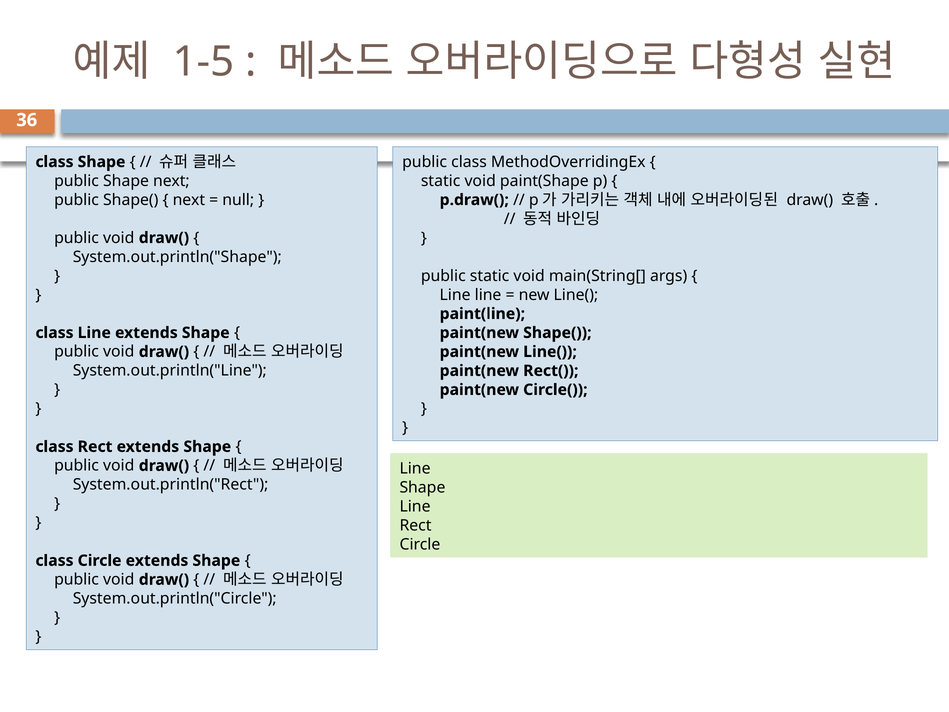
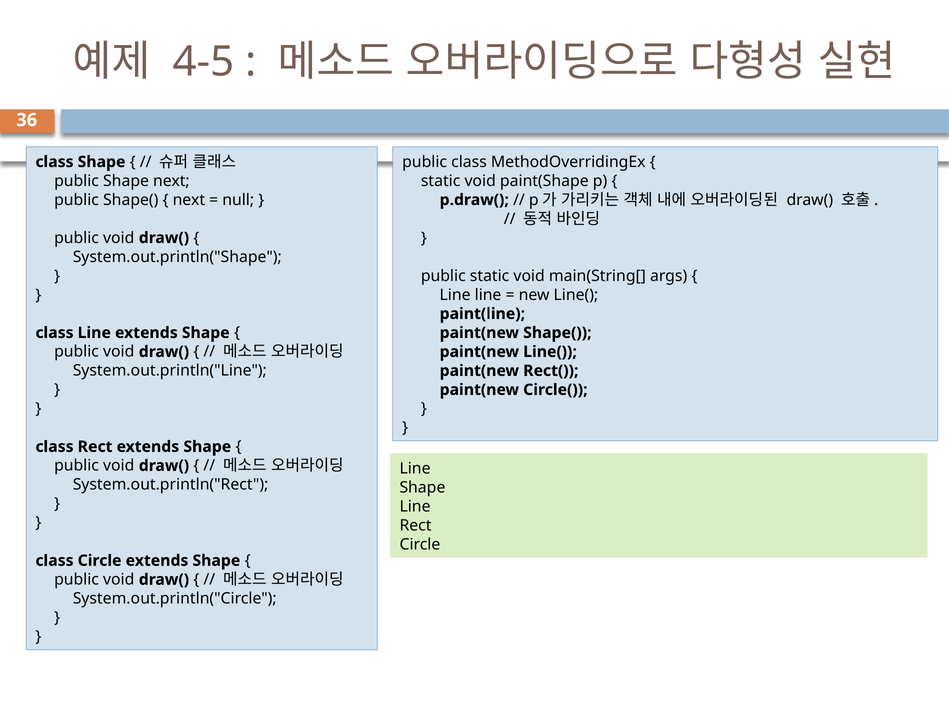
1-5: 1-5 -> 4-5
